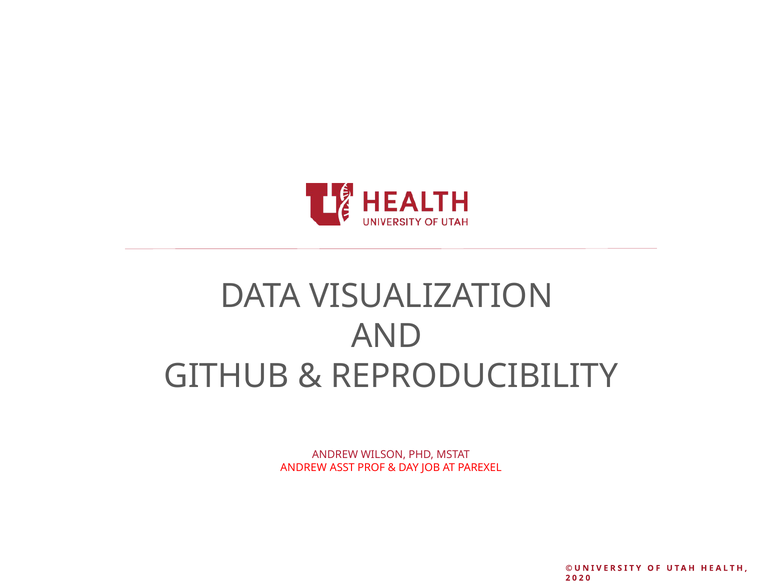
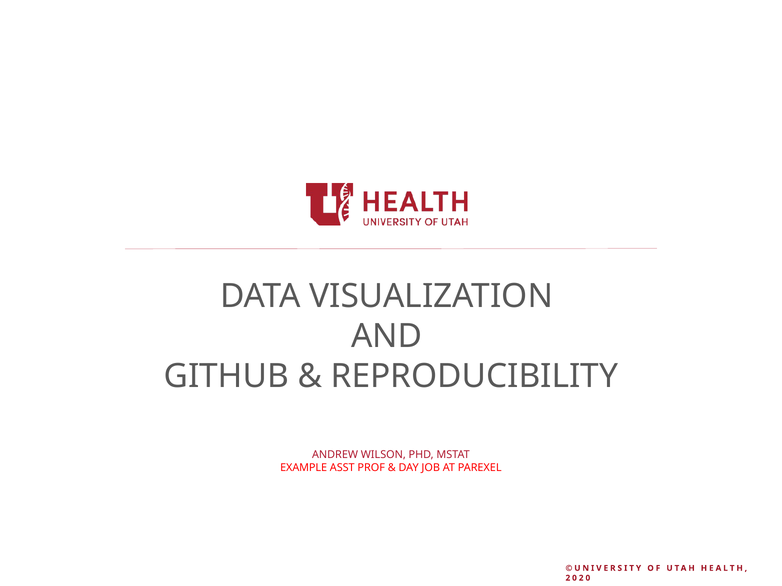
ANDREW at (304, 468): ANDREW -> EXAMPLE
